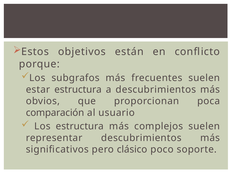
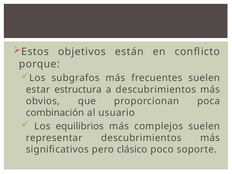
comparación: comparación -> combinación
Los estructura: estructura -> equilibrios
